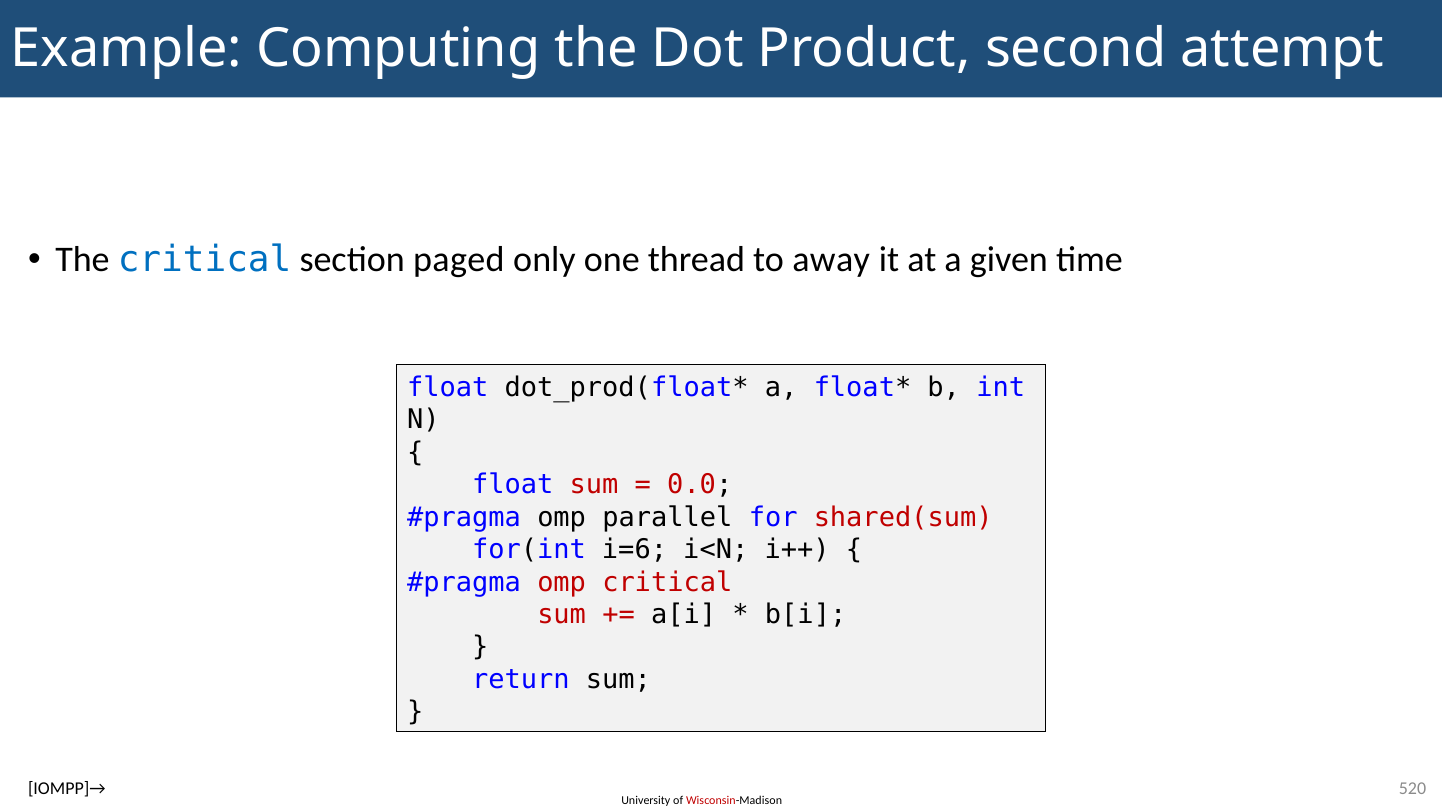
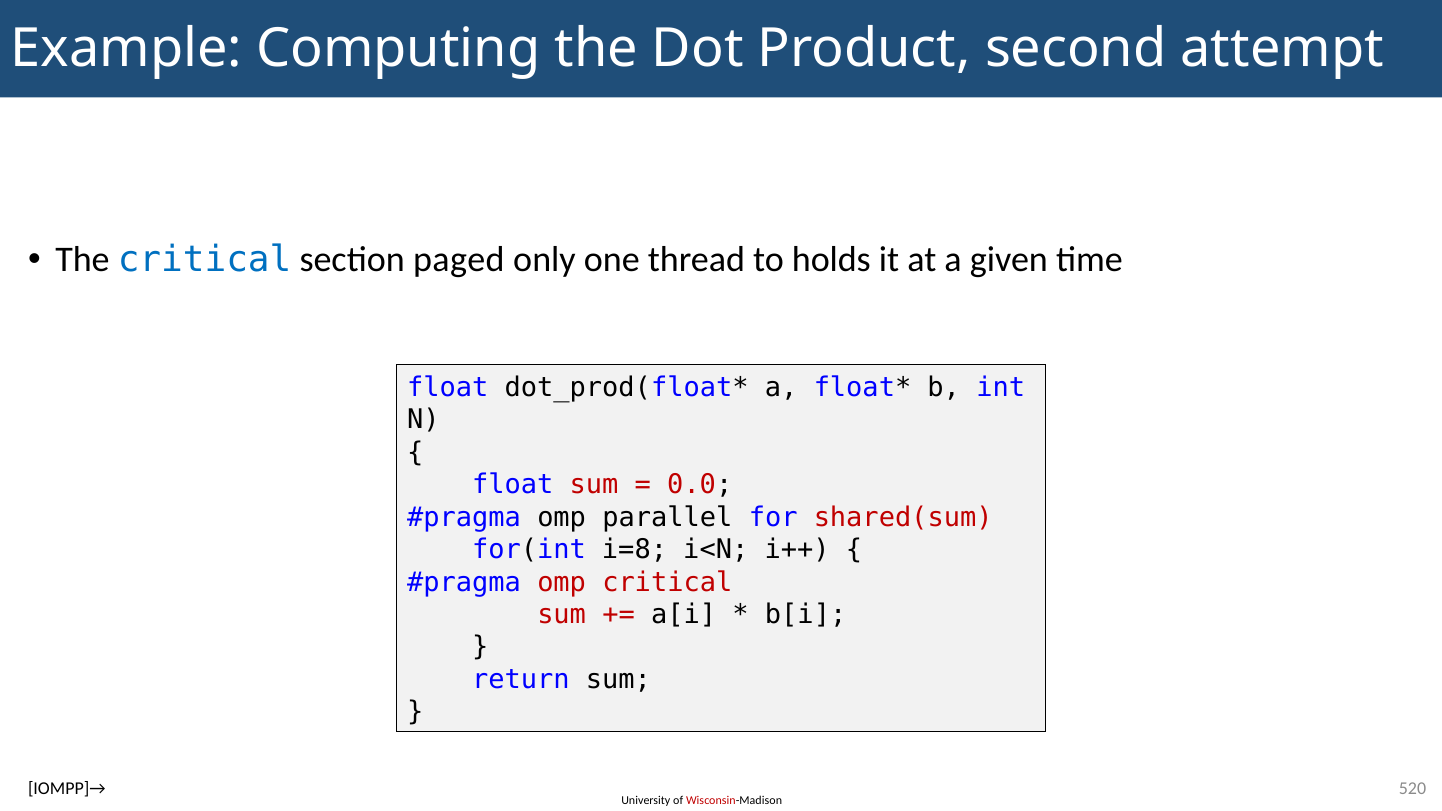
away: away -> holds
i=6: i=6 -> i=8
